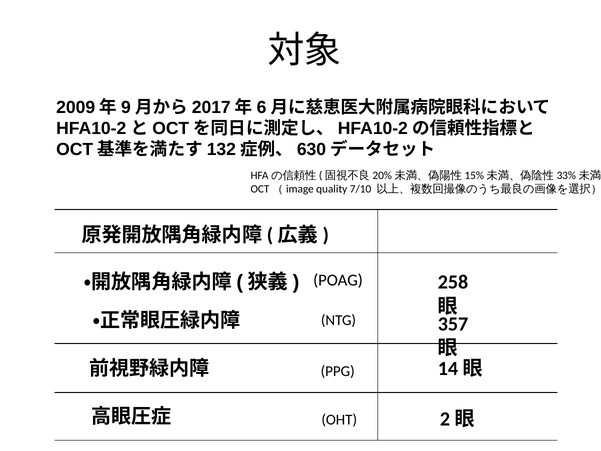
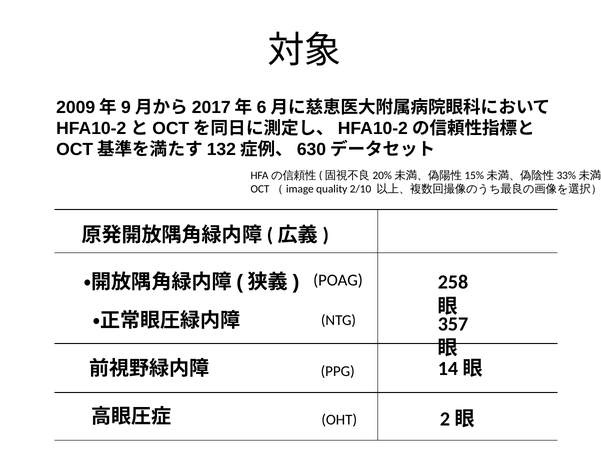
7/10: 7/10 -> 2/10
